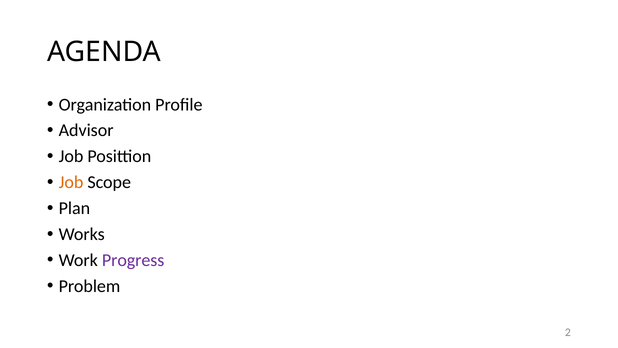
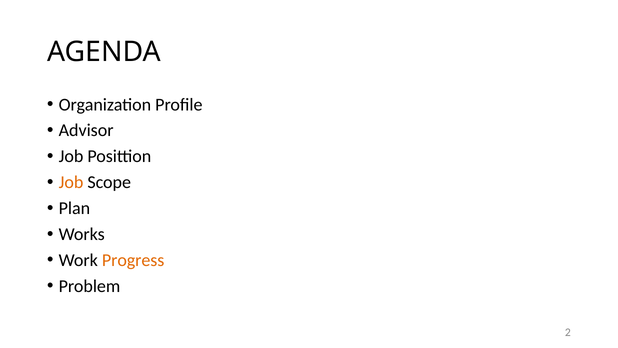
Progress colour: purple -> orange
